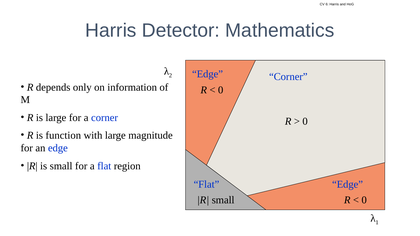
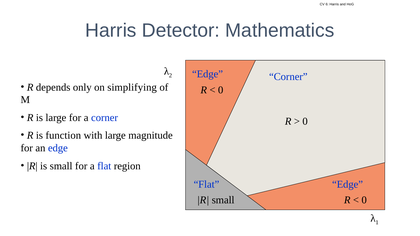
information: information -> simplifying
